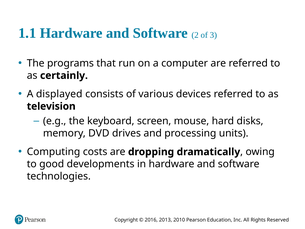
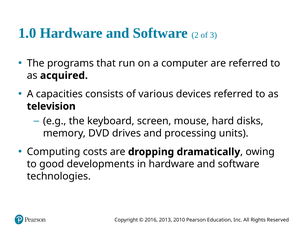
1.1: 1.1 -> 1.0
certainly: certainly -> acquired
displayed: displayed -> capacities
